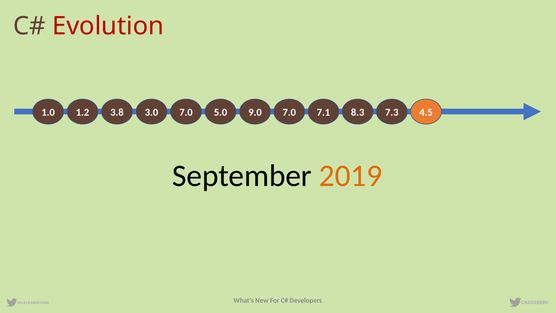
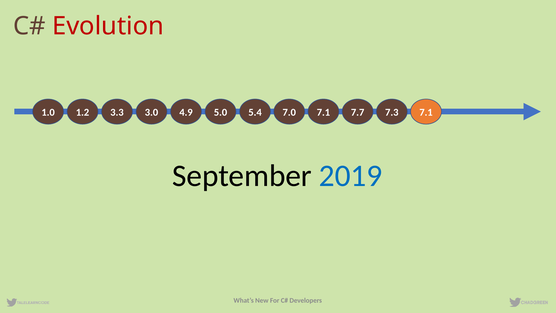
3.8: 3.8 -> 3.3
3.0 7.0: 7.0 -> 4.9
9.0: 9.0 -> 5.4
8.3: 8.3 -> 7.7
7.3 4.5: 4.5 -> 7.1
2019 colour: orange -> blue
